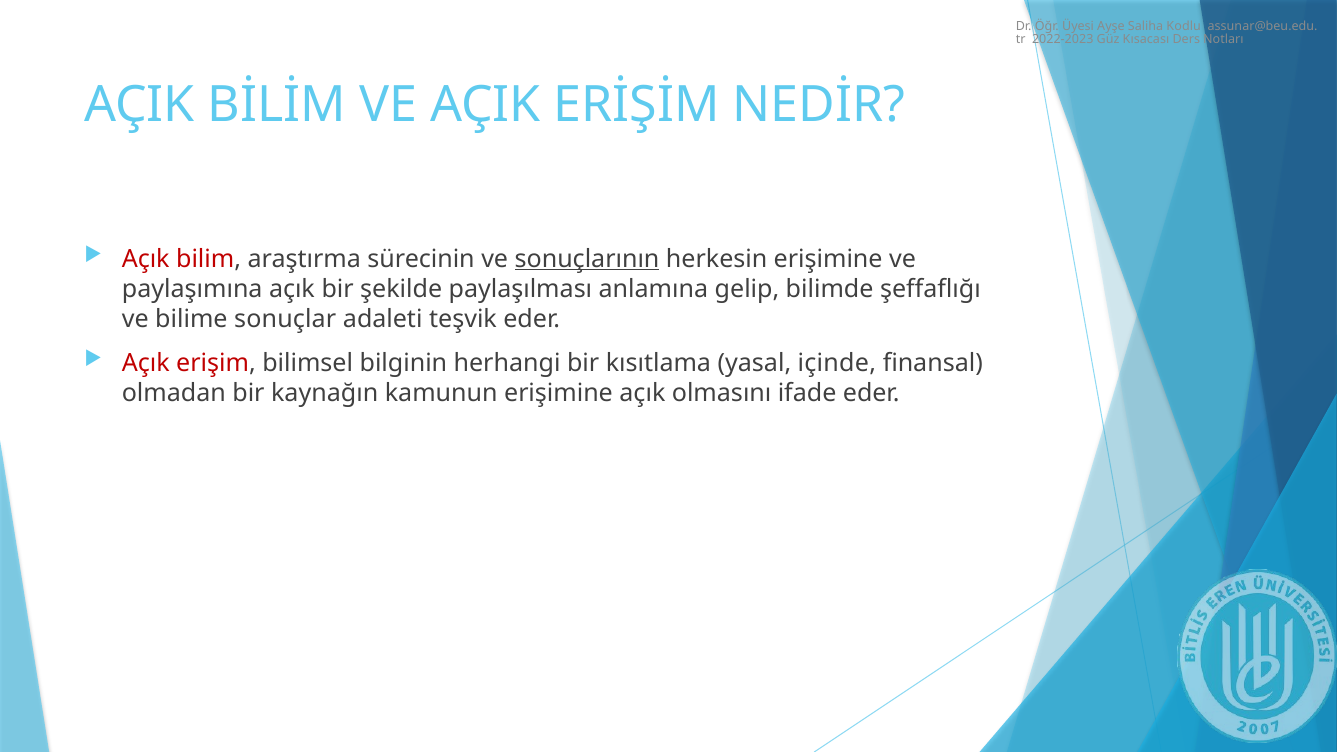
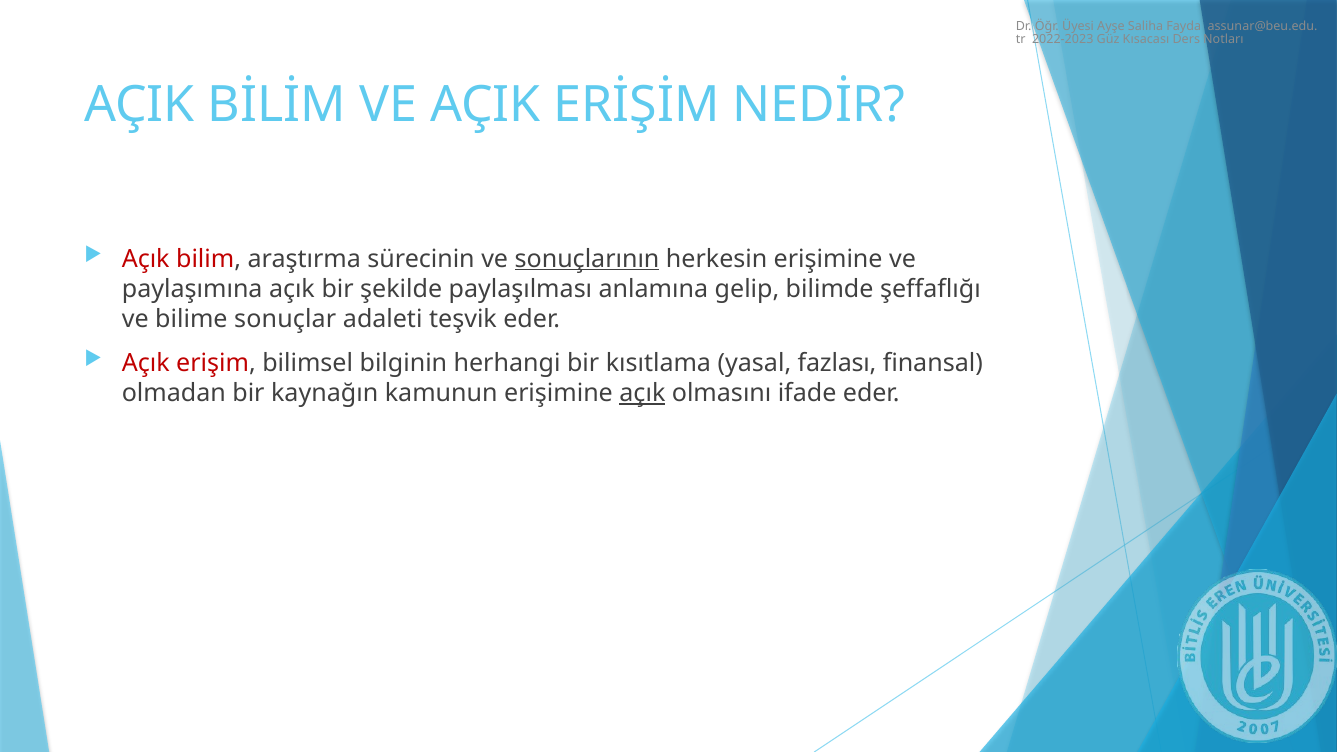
Kodlu: Kodlu -> Fayda
içinde: içinde -> fazlası
açık at (642, 393) underline: none -> present
